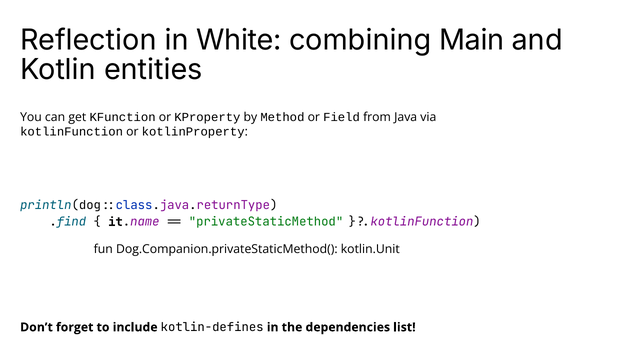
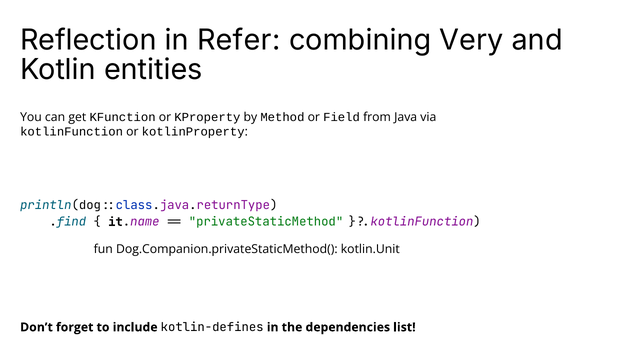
White: White -> Refer
Main: Main -> Very
